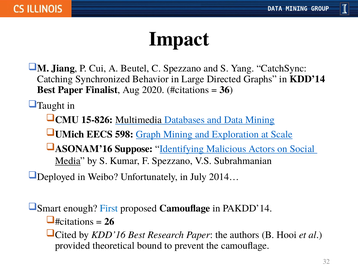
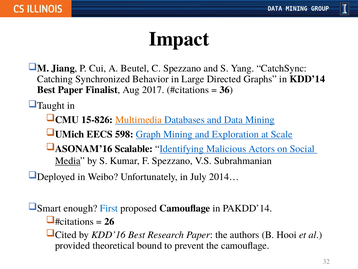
2020: 2020 -> 2017
Multimedia colour: black -> orange
Suppose: Suppose -> Scalable
